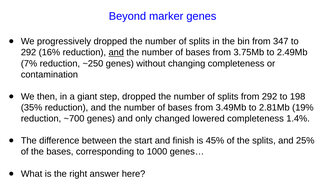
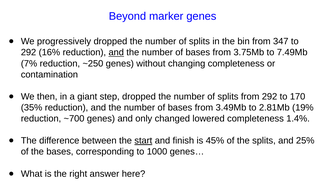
2.49Mb: 2.49Mb -> 7.49Mb
198: 198 -> 170
start underline: none -> present
